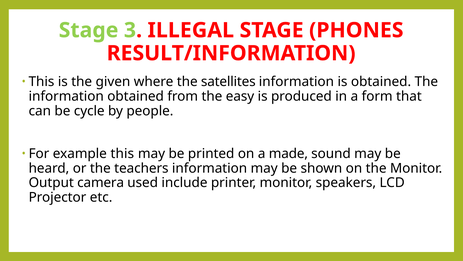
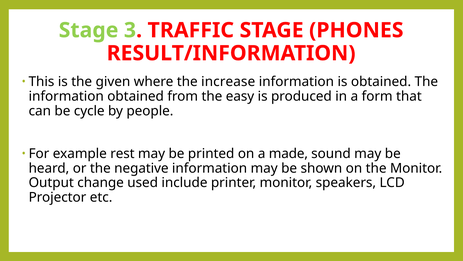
ILLEGAL: ILLEGAL -> TRAFFIC
satellites: satellites -> increase
example this: this -> rest
teachers: teachers -> negative
camera: camera -> change
